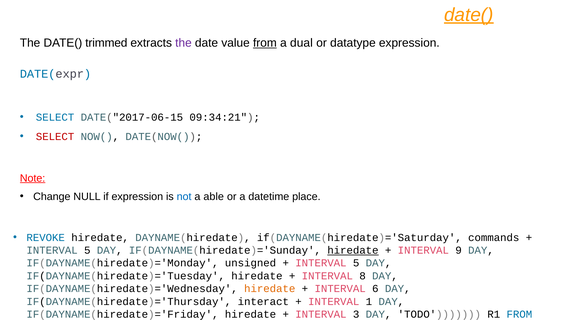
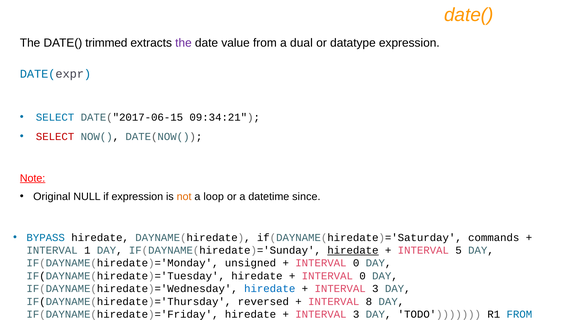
date( at (469, 15) underline: present -> none
from at (265, 43) underline: present -> none
Change: Change -> Original
not colour: blue -> orange
able: able -> loop
place: place -> since
REVOKE: REVOKE -> BYPASS
5 at (87, 250): 5 -> 1
9: 9 -> 5
5 at (356, 263): 5 -> 0
8 at (363, 276): 8 -> 0
hiredate at (270, 289) colour: orange -> blue
6 at (375, 289): 6 -> 3
interact: interact -> reversed
1: 1 -> 8
